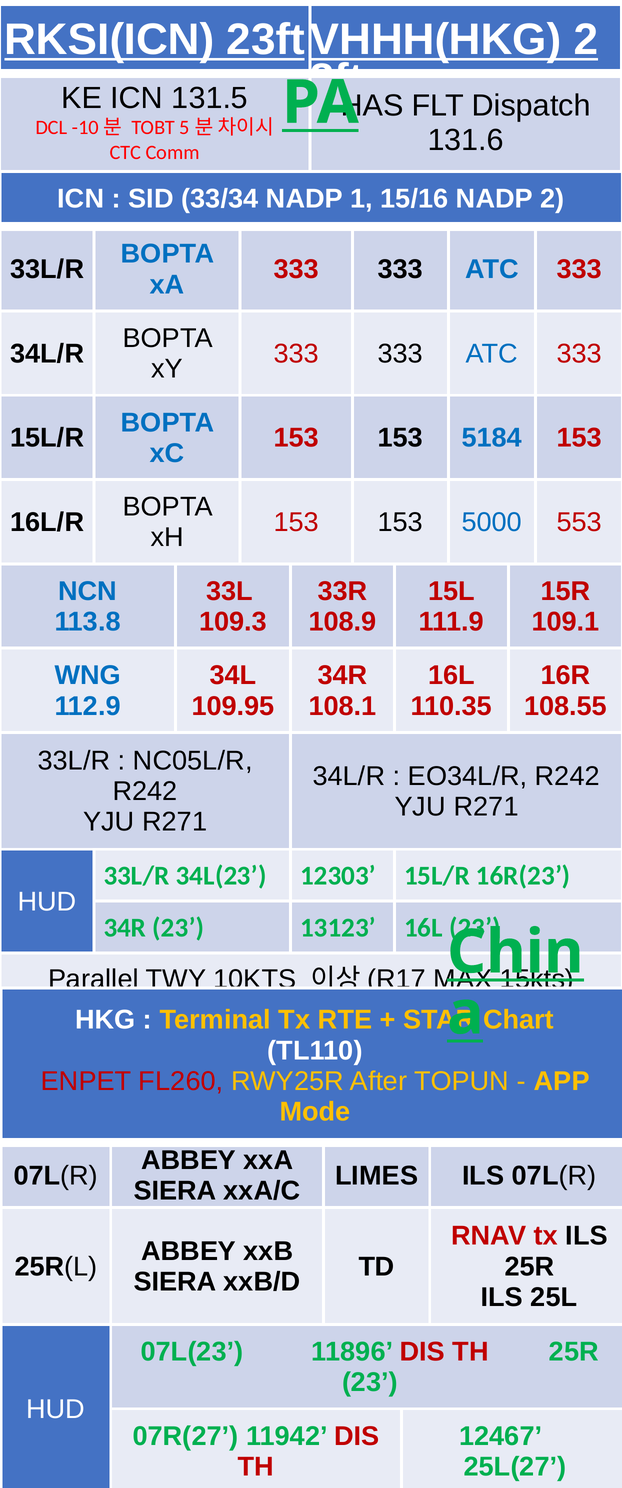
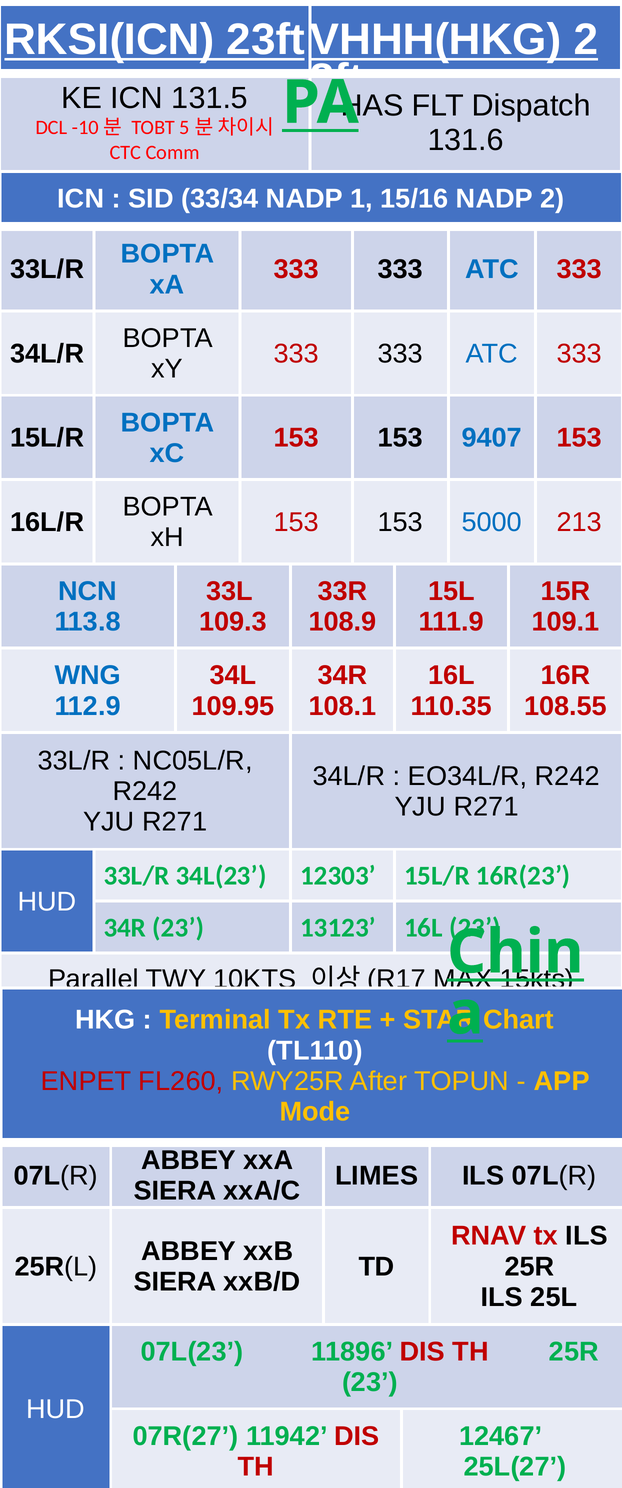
5184: 5184 -> 9407
553: 553 -> 213
